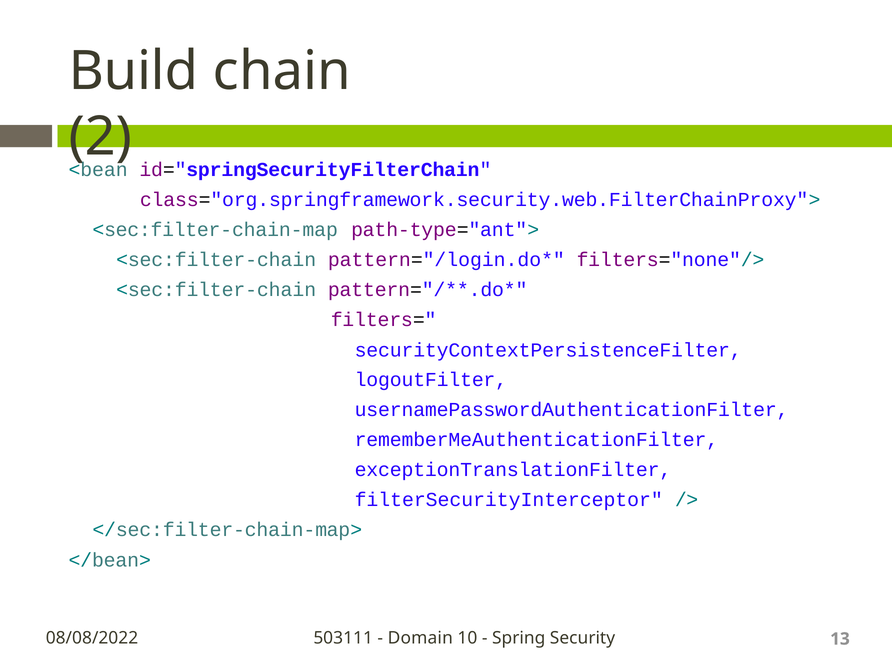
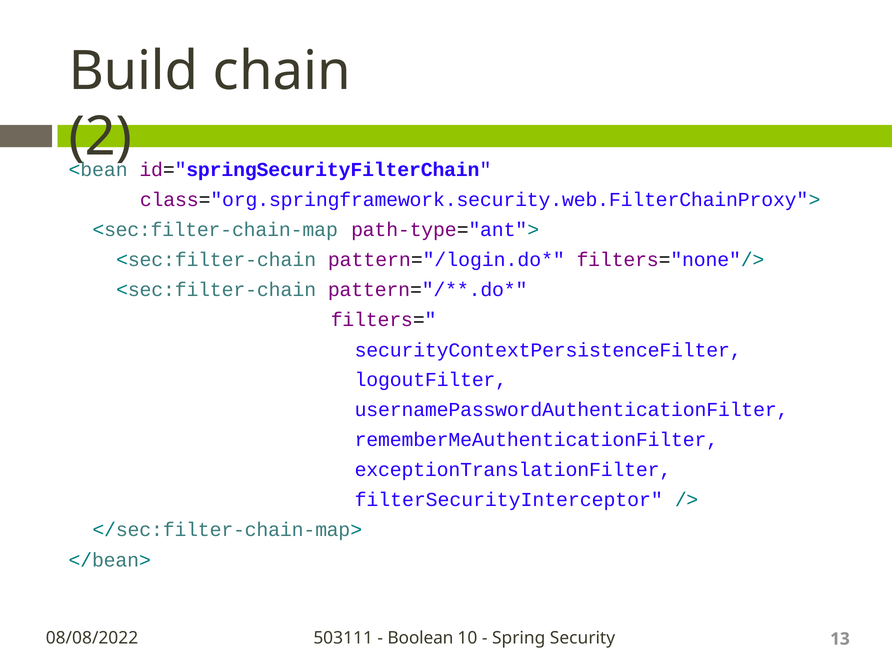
Domain: Domain -> Boolean
